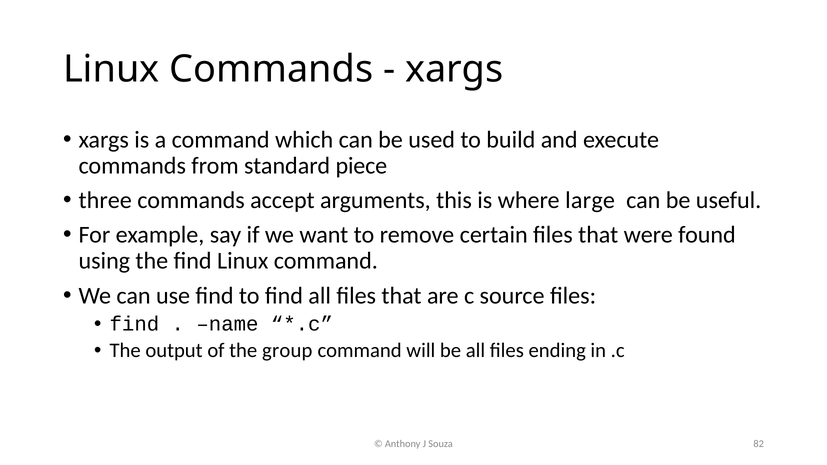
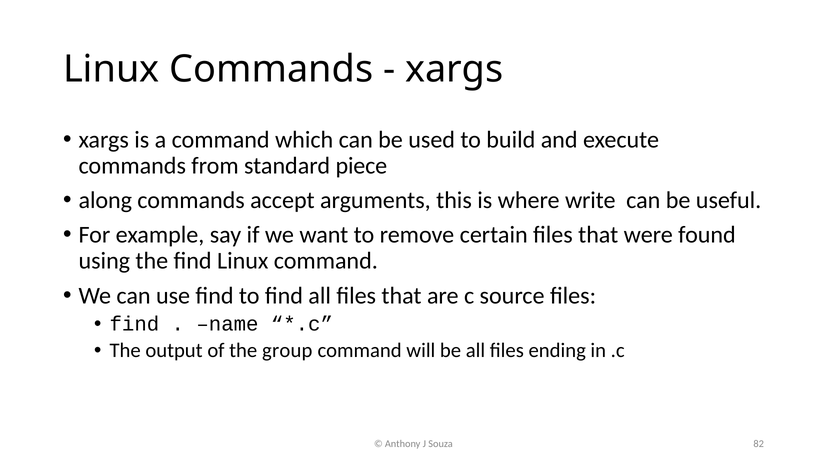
three: three -> along
large: large -> write
